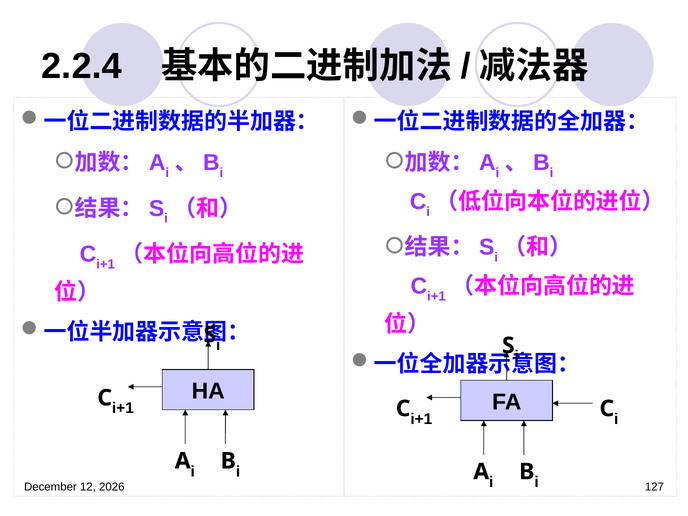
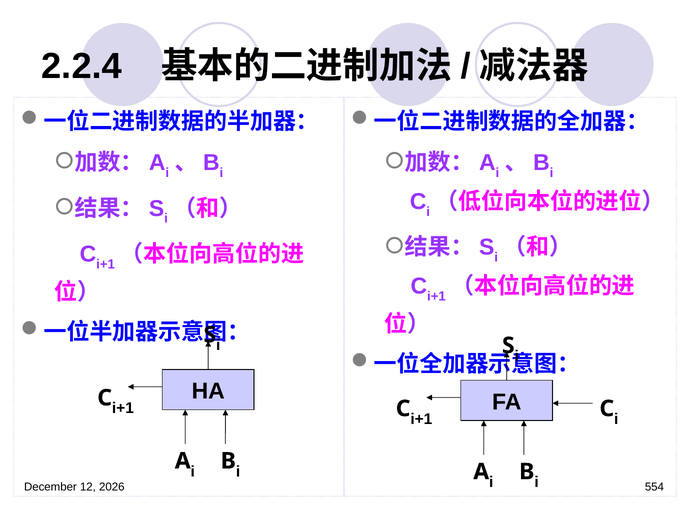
127: 127 -> 554
